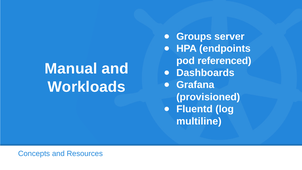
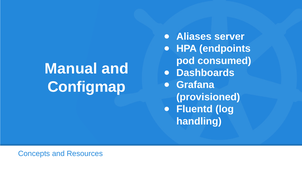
Groups: Groups -> Aliases
referenced: referenced -> consumed
Workloads: Workloads -> Configmap
multiline: multiline -> handling
